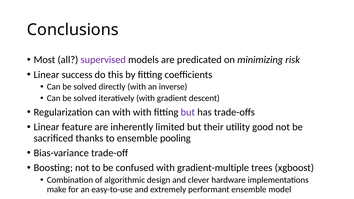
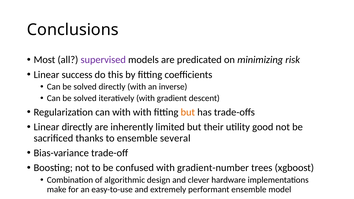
but at (188, 112) colour: purple -> orange
Linear feature: feature -> directly
pooling: pooling -> several
gradient-multiple: gradient-multiple -> gradient-number
